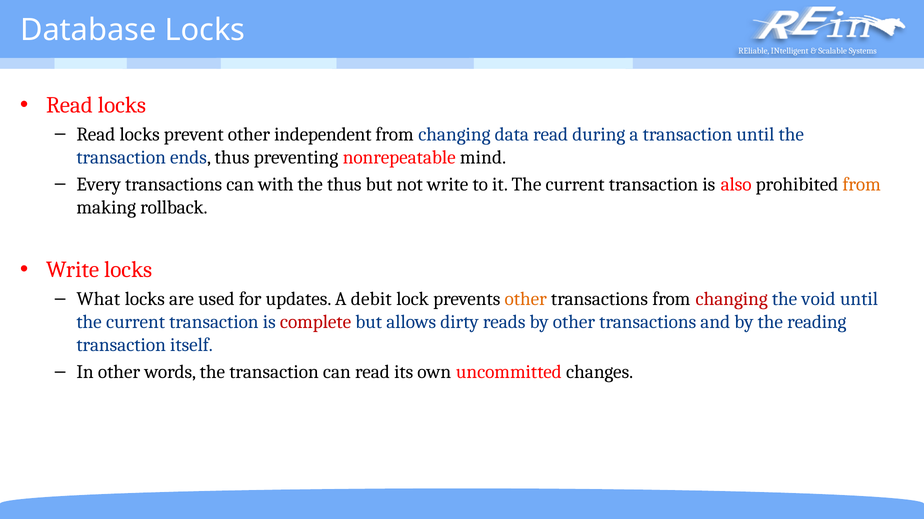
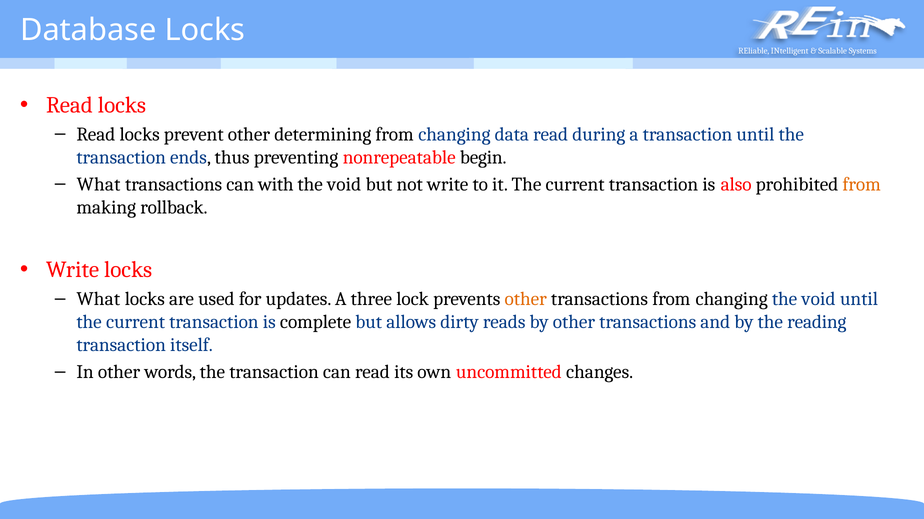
independent: independent -> determining
mind: mind -> begin
Every at (99, 185): Every -> What
thus at (344, 185): thus -> void
debit: debit -> three
changing at (732, 299) colour: red -> black
complete colour: red -> black
